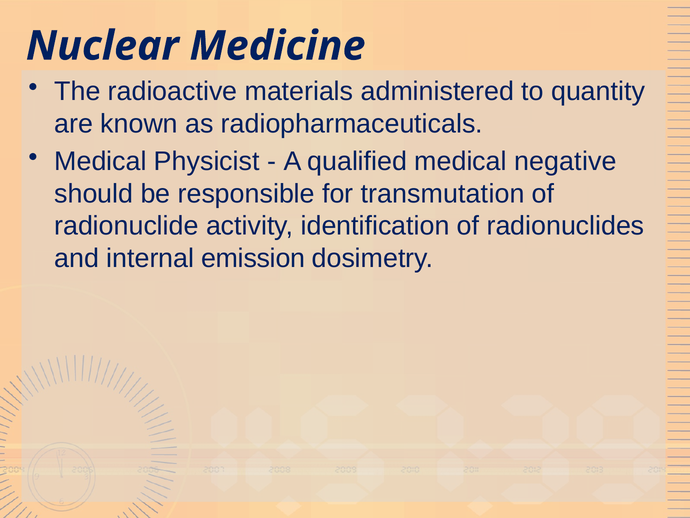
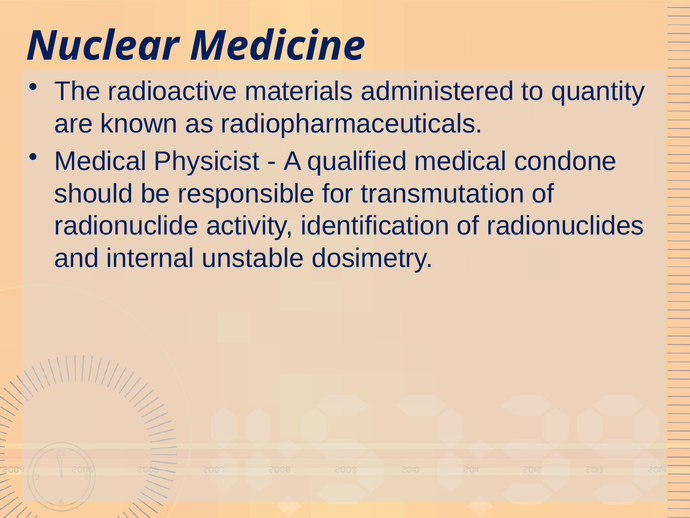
negative: negative -> condone
emission: emission -> unstable
